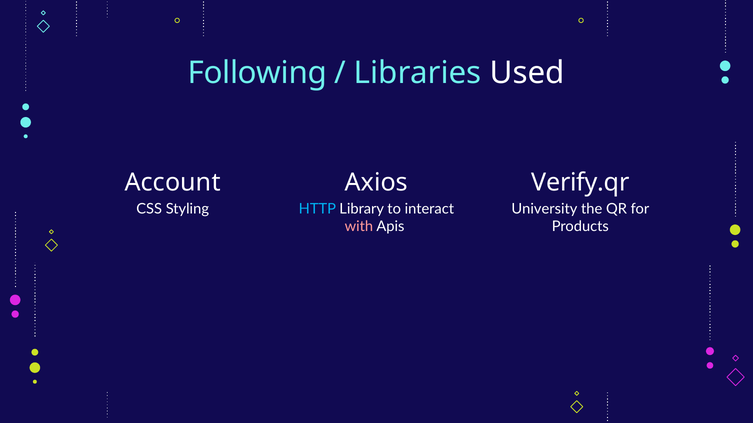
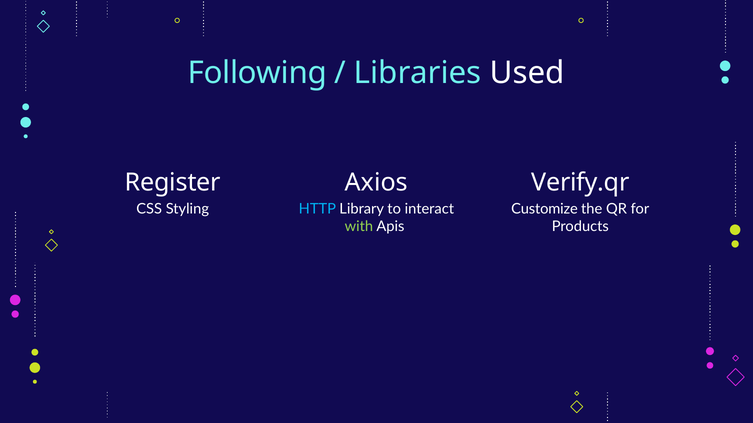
Account: Account -> Register
University: University -> Customize
with colour: pink -> light green
